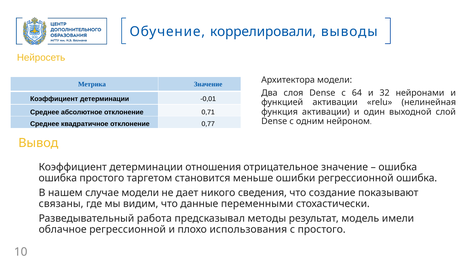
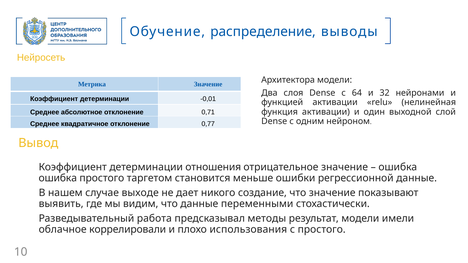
коррелировали: коррелировали -> распределение
регрессионной ошибка: ошибка -> данные
случае модели: модели -> выходе
сведения: сведения -> создание
что создание: создание -> значение
связаны: связаны -> выявить
результат модель: модель -> модели
облачное регрессионной: регрессионной -> коррелировали
